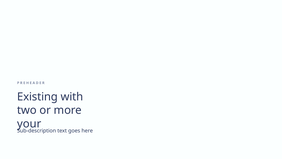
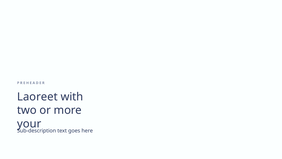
Existing: Existing -> Laoreet
